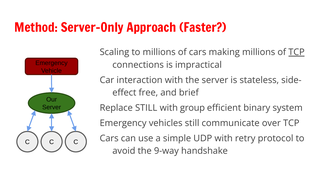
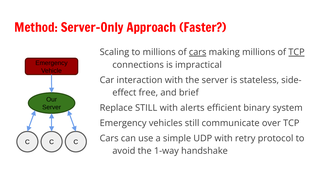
cars at (198, 52) underline: none -> present
group: group -> alerts
9-way: 9-way -> 1-way
